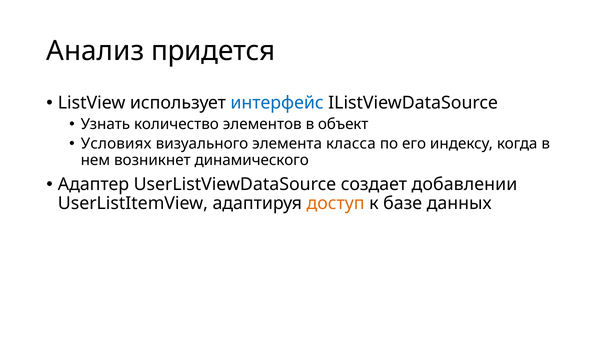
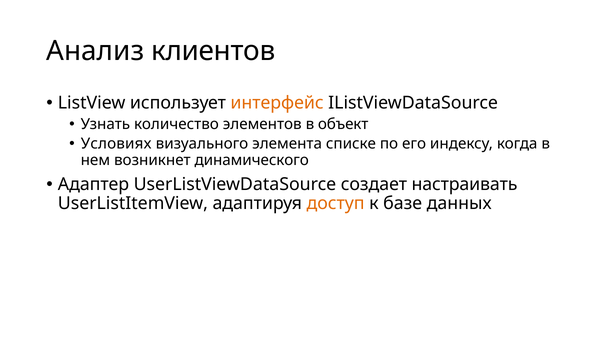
придется: придется -> клиентов
интерфейс colour: blue -> orange
класса: класса -> списке
добавлении: добавлении -> настраивать
